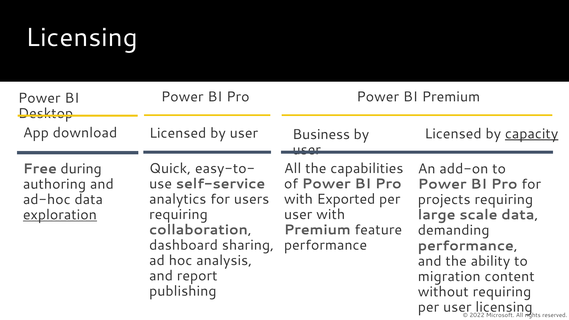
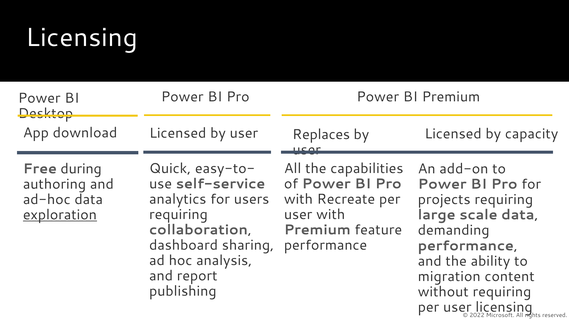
capacity underline: present -> none
Business: Business -> Replaces
Exported: Exported -> Recreate
